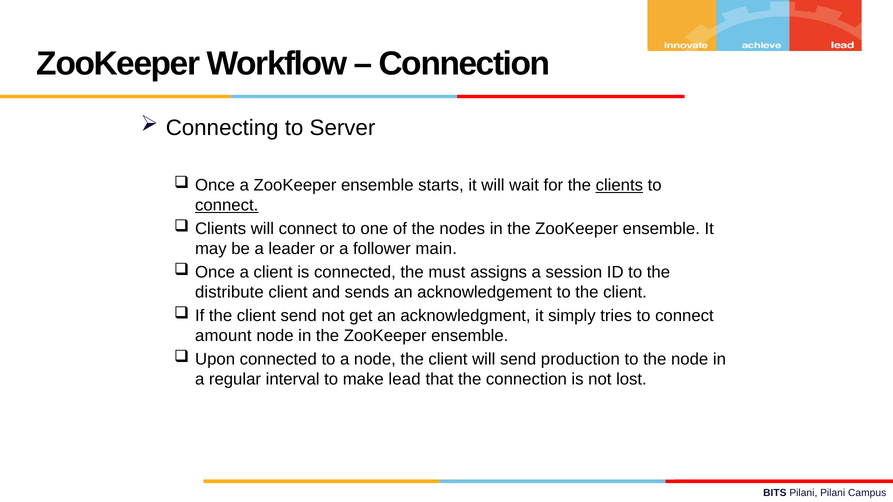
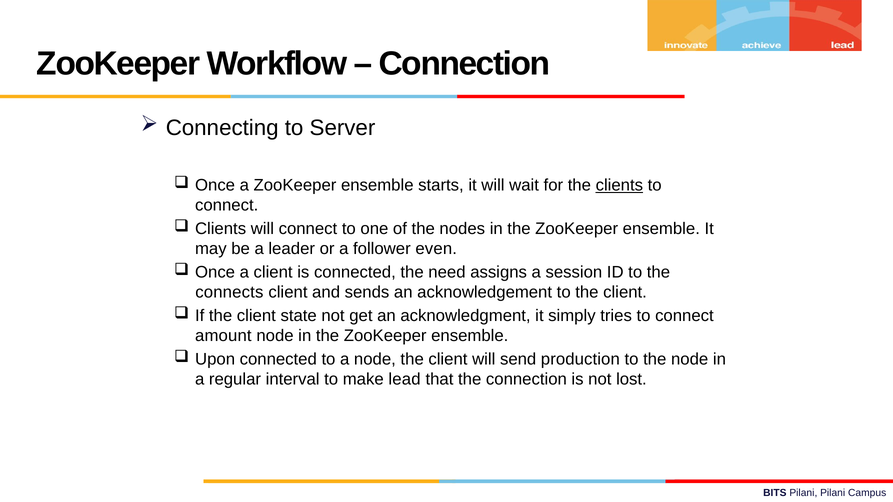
connect at (227, 205) underline: present -> none
main: main -> even
must: must -> need
distribute: distribute -> connects
client send: send -> state
